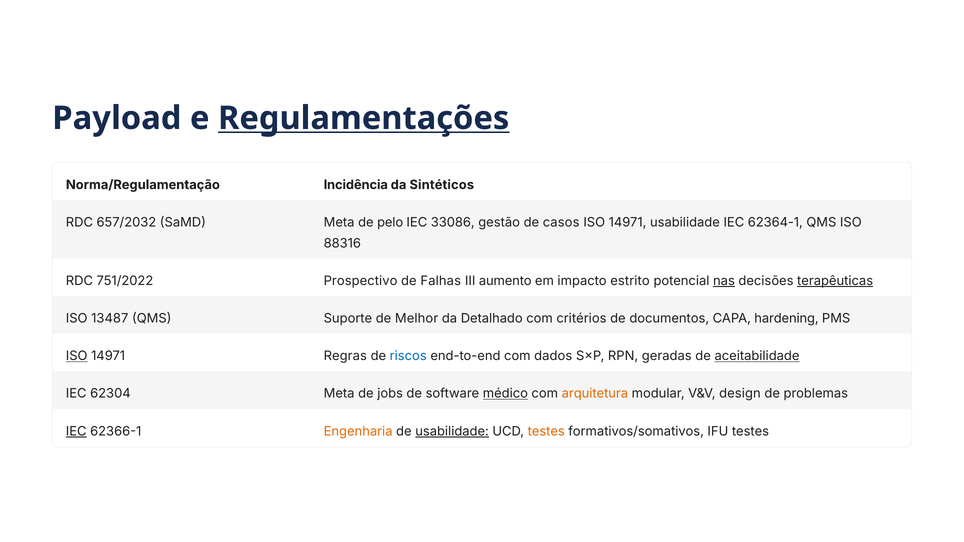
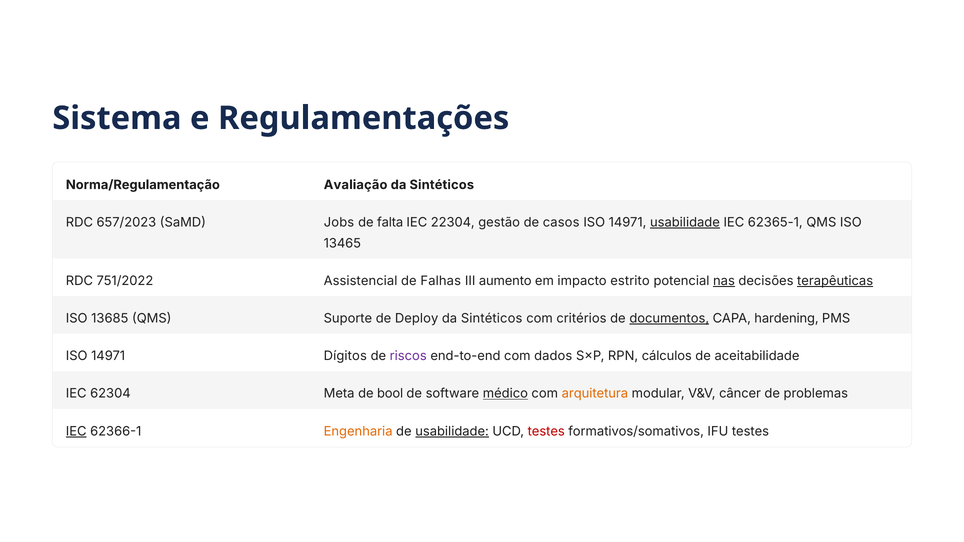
Payload: Payload -> Sistema
Regulamentações underline: present -> none
Incidência: Incidência -> Avaliação
657/2032: 657/2032 -> 657/2023
SaMD Meta: Meta -> Jobs
pelo: pelo -> falta
33086: 33086 -> 22304
usabilidade at (685, 222) underline: none -> present
62364-1: 62364-1 -> 62365-1
88316: 88316 -> 13465
Prospectivo: Prospectivo -> Assistencial
13487: 13487 -> 13685
Melhor: Melhor -> Deploy
Detalhado at (492, 319): Detalhado -> Sintéticos
documentos underline: none -> present
ISO at (77, 356) underline: present -> none
Regras: Regras -> Dígitos
riscos colour: blue -> purple
geradas: geradas -> cálculos
aceitabilidade underline: present -> none
jobs: jobs -> bool
design: design -> câncer
testes at (546, 432) colour: orange -> red
